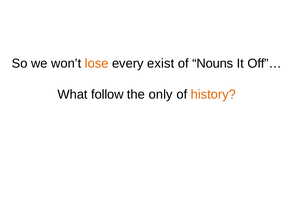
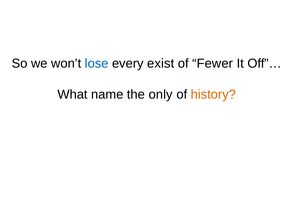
lose colour: orange -> blue
Nouns: Nouns -> Fewer
follow: follow -> name
